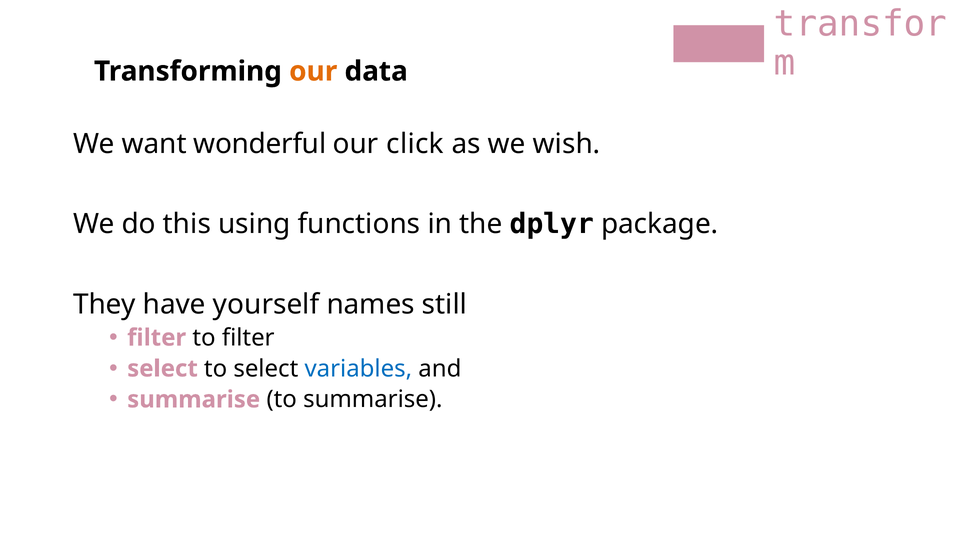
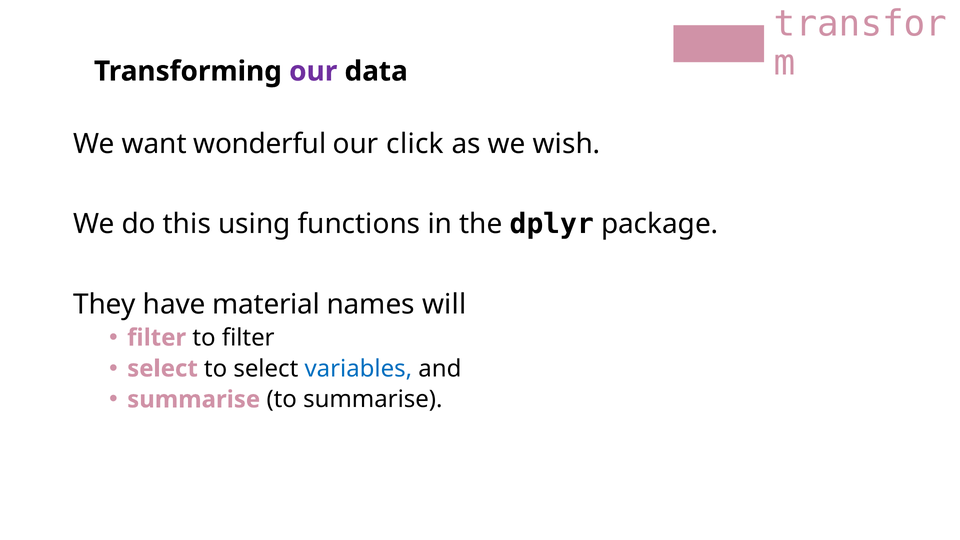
our at (313, 71) colour: orange -> purple
yourself: yourself -> material
still: still -> will
